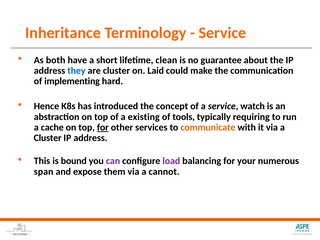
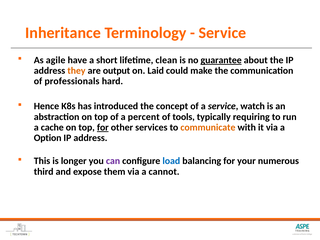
both: both -> agile
guarantee underline: none -> present
they colour: blue -> orange
are cluster: cluster -> output
implementing: implementing -> professionals
existing: existing -> percent
Cluster at (48, 138): Cluster -> Option
bound: bound -> longer
load colour: purple -> blue
span: span -> third
